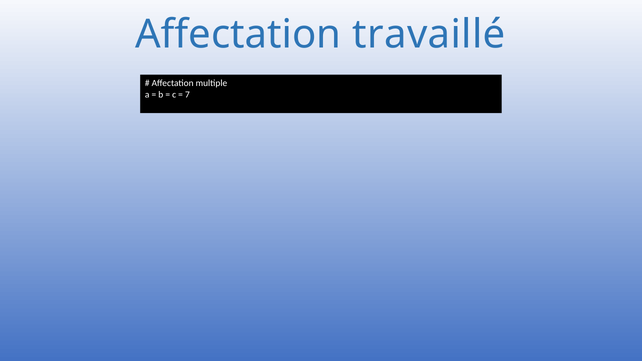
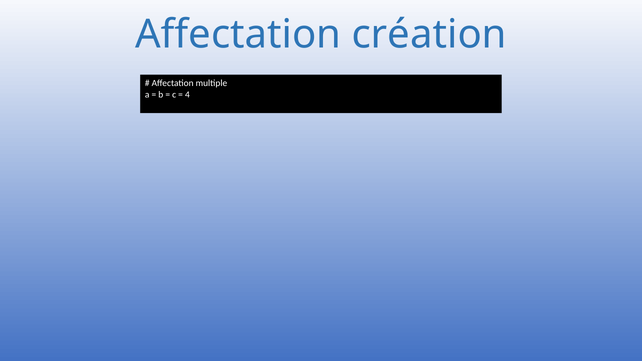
travaillé: travaillé -> création
7: 7 -> 4
